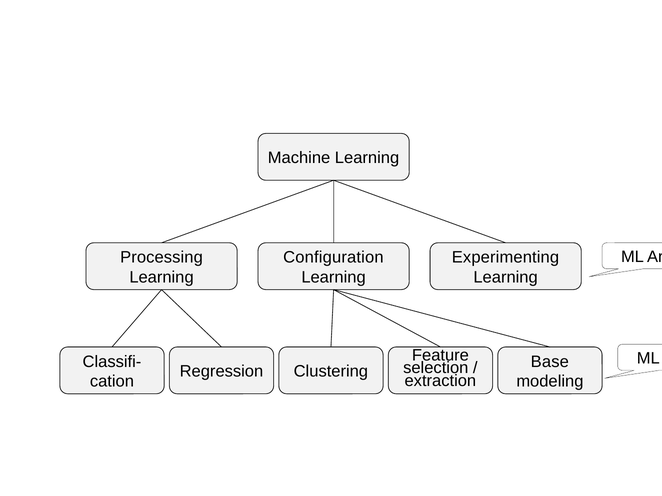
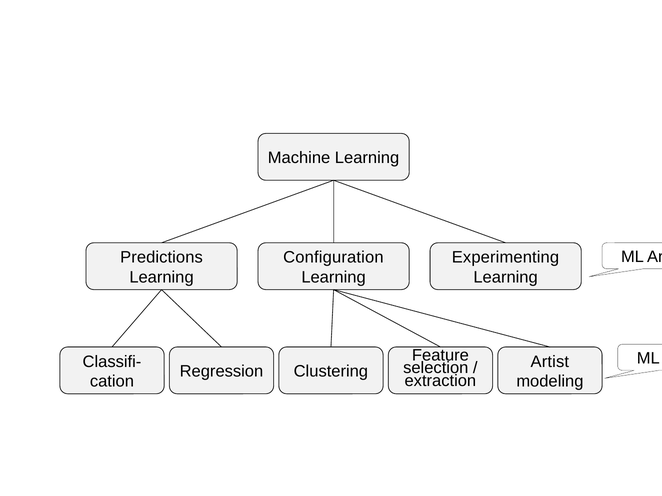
Processing: Processing -> Predictions
Base: Base -> Artist
